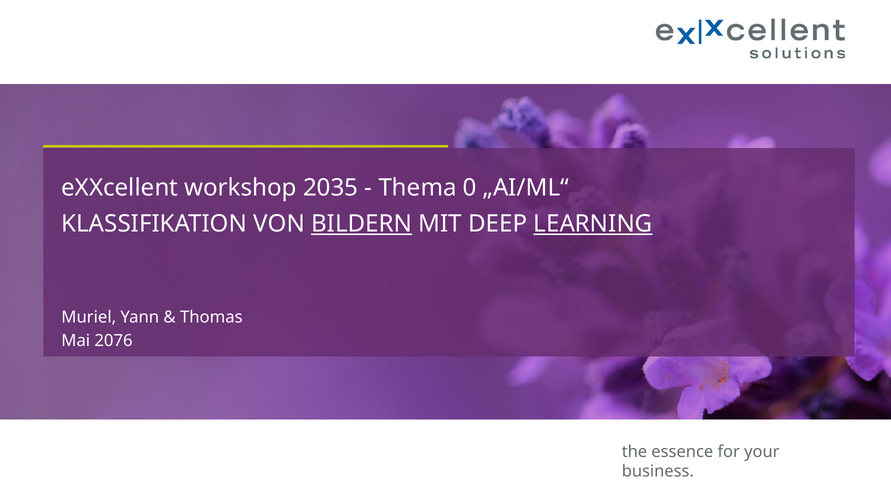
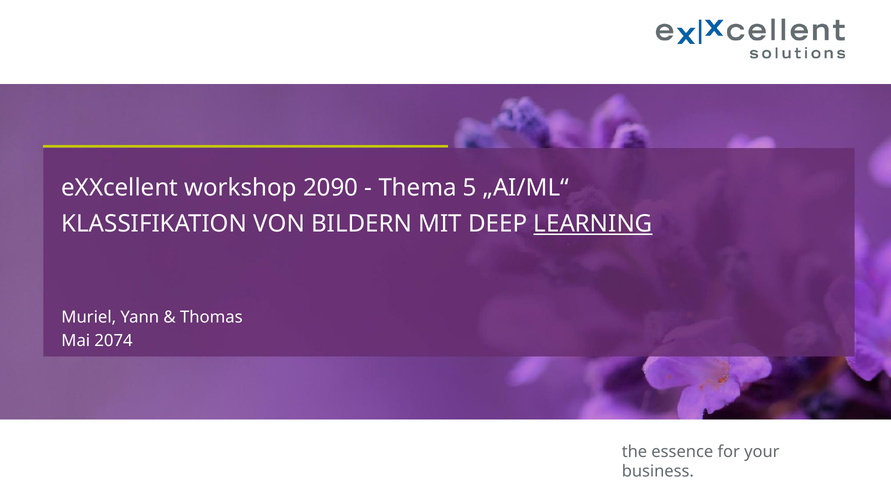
2035: 2035 -> 2090
0: 0 -> 5
BILDERN underline: present -> none
2076: 2076 -> 2074
